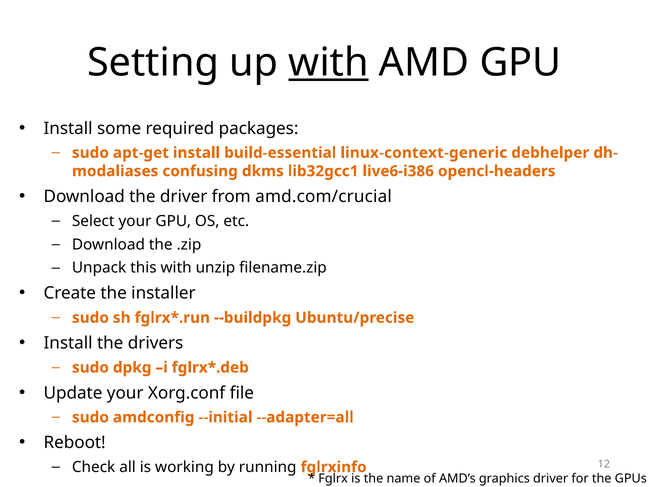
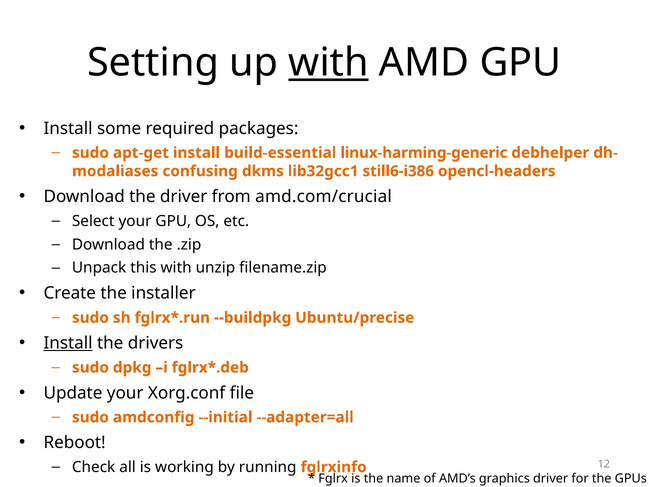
linux-context-generic: linux-context-generic -> linux-harming-generic
live6-i386: live6-i386 -> still6-i386
Install at (68, 343) underline: none -> present
